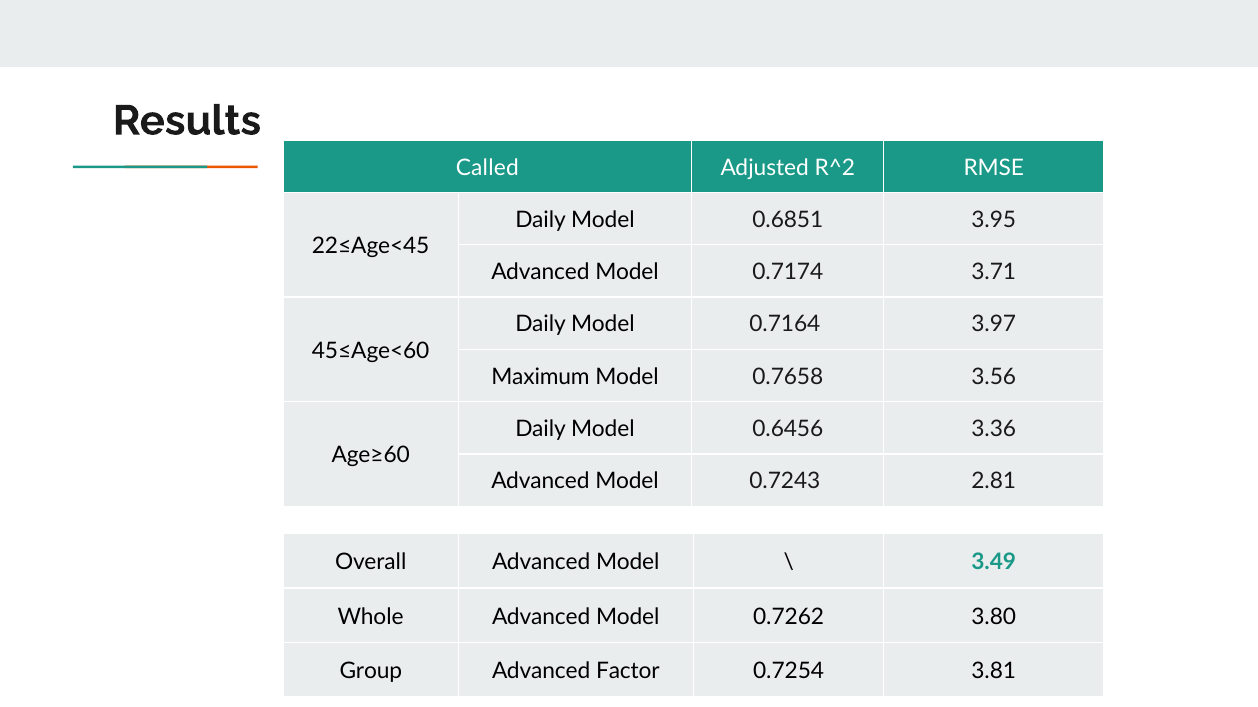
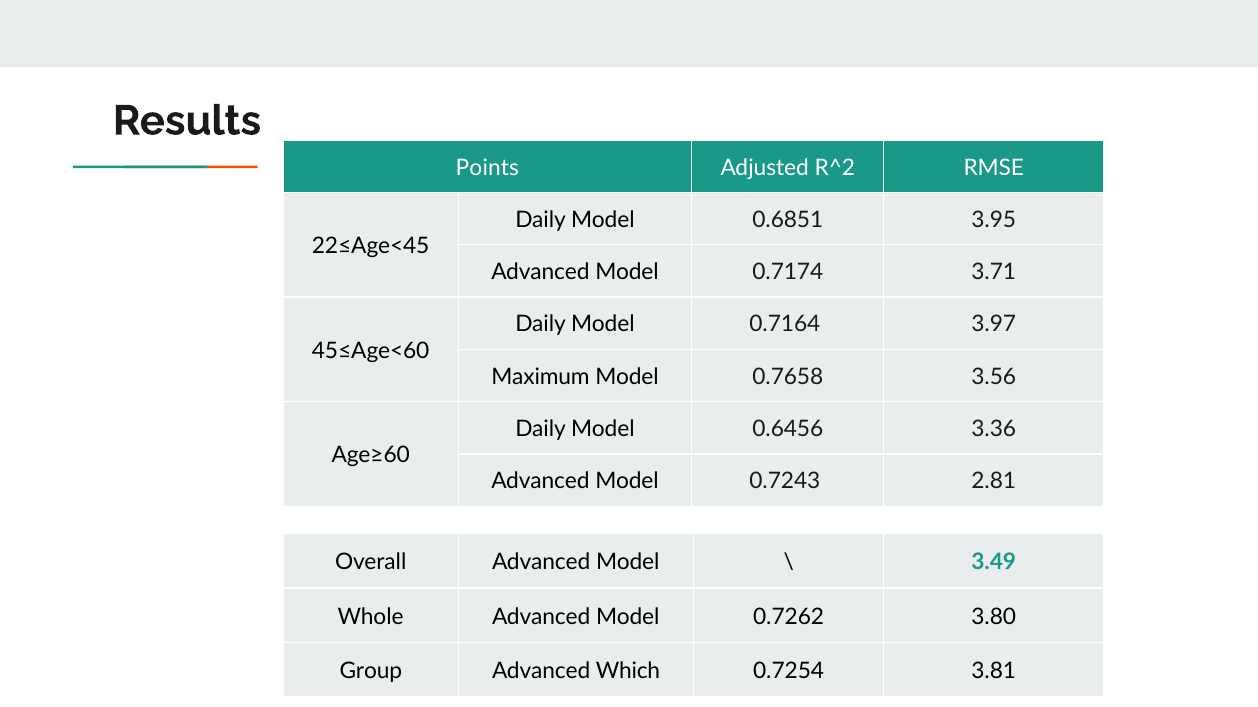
Called: Called -> Points
Factor: Factor -> Which
